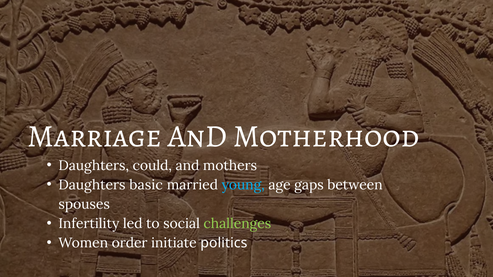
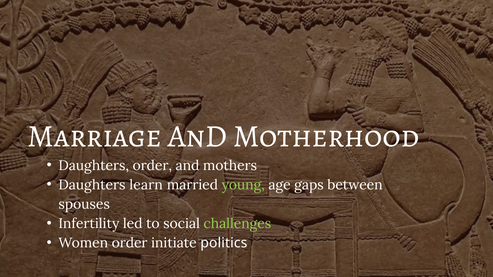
Daughters could: could -> order
basic: basic -> learn
young colour: light blue -> light green
